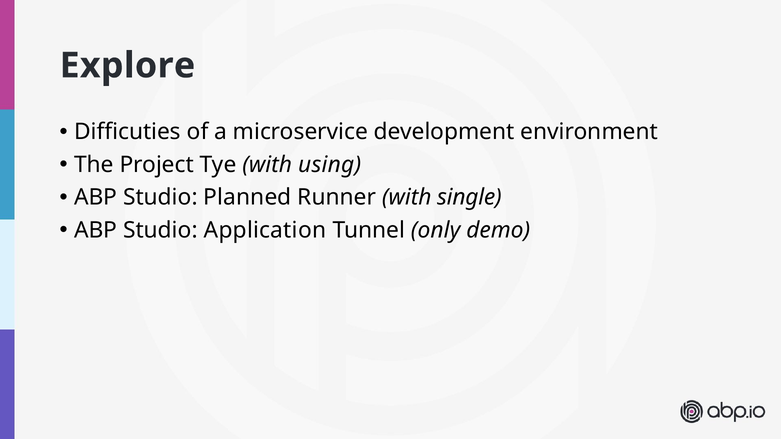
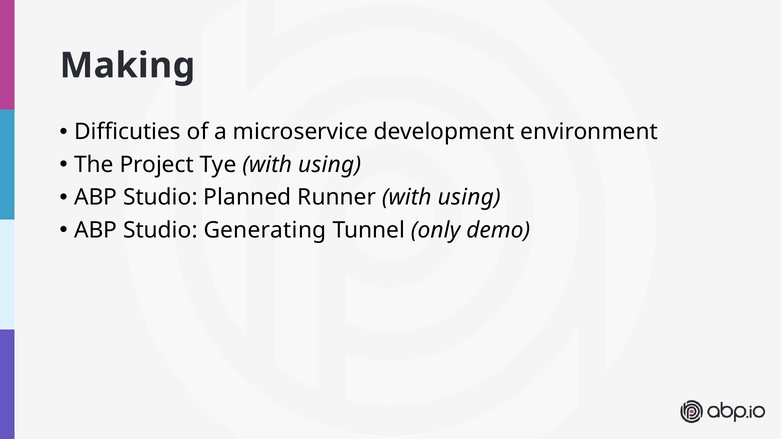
Explore: Explore -> Making
Runner with single: single -> using
Application: Application -> Generating
